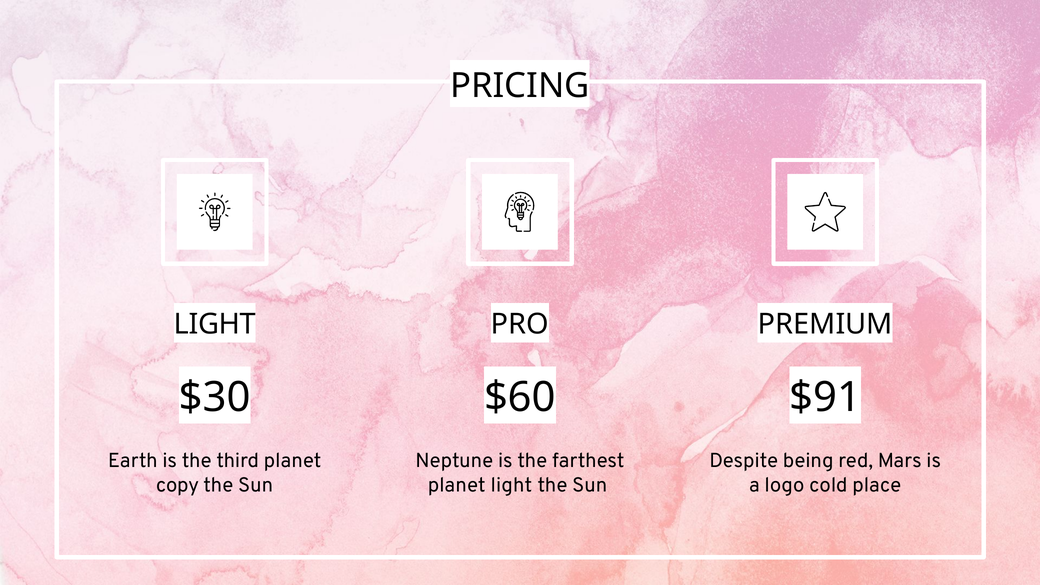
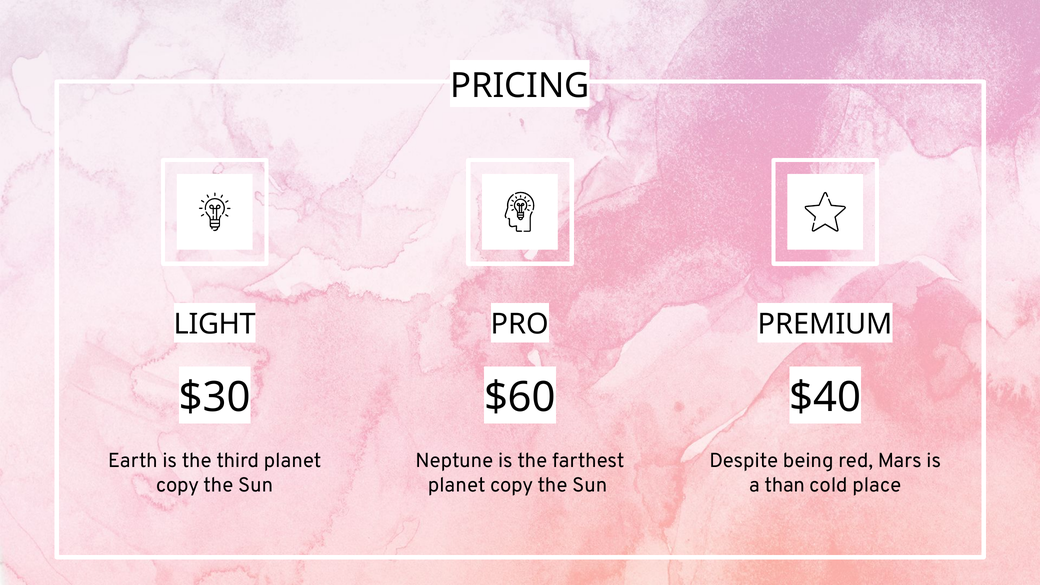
$91: $91 -> $40
light at (511, 485): light -> copy
logo: logo -> than
